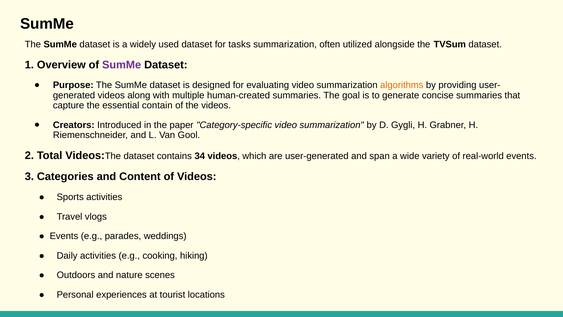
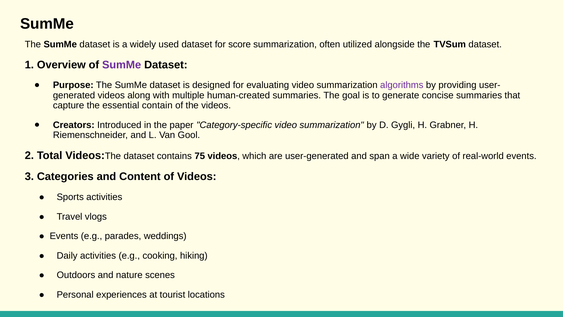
tasks: tasks -> score
algorithms colour: orange -> purple
34: 34 -> 75
